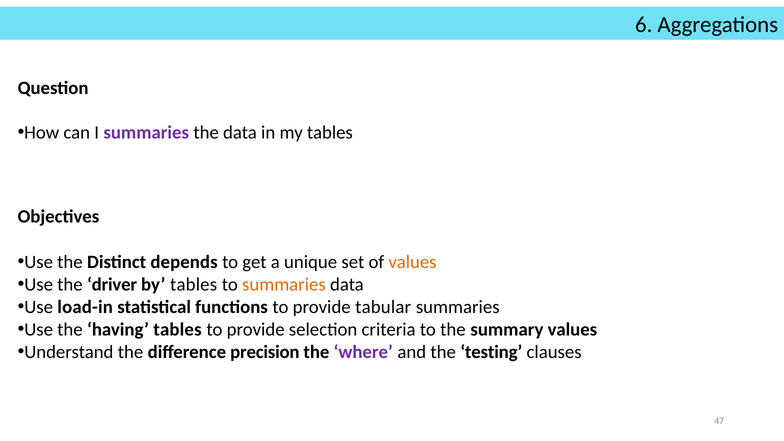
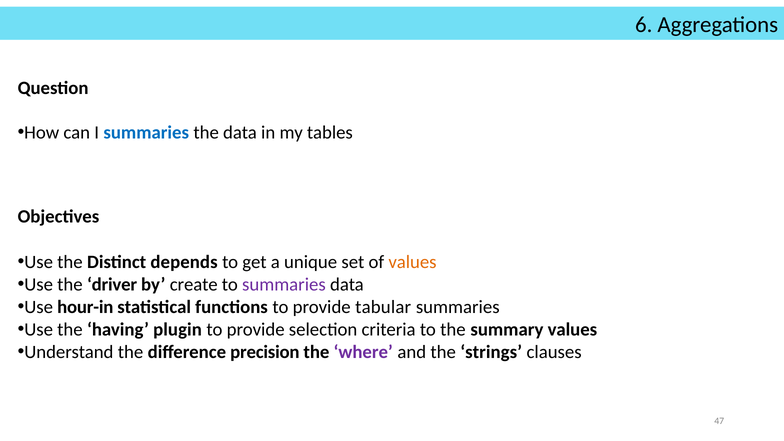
summaries at (146, 132) colour: purple -> blue
by tables: tables -> create
summaries at (284, 284) colour: orange -> purple
load-in: load-in -> hour-in
having tables: tables -> plugin
testing: testing -> strings
